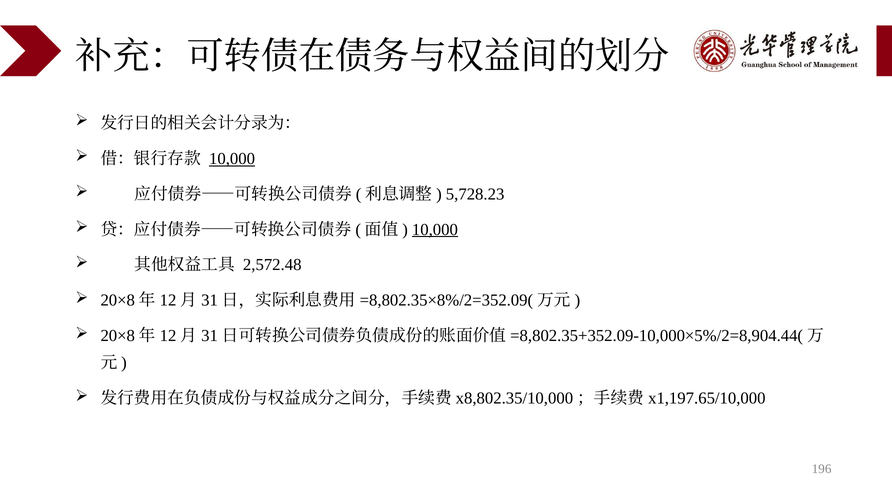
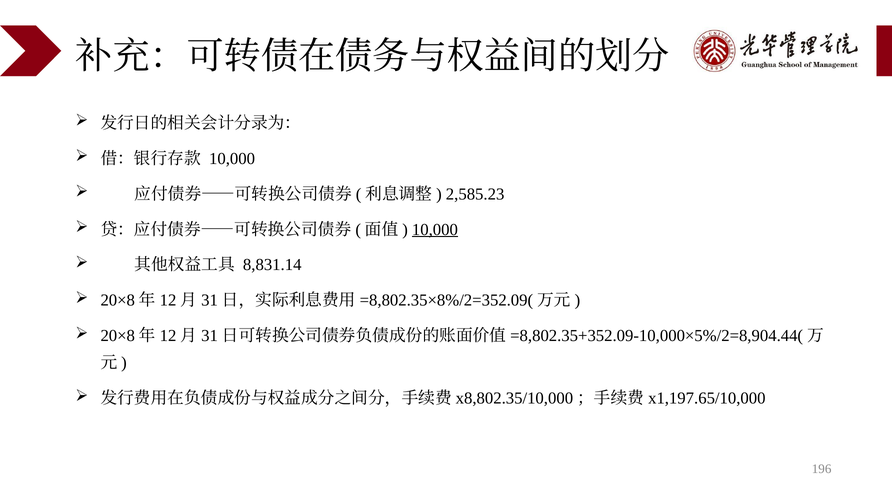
10,000 at (232, 159) underline: present -> none
5,728.23: 5,728.23 -> 2,585.23
2,572.48: 2,572.48 -> 8,831.14
